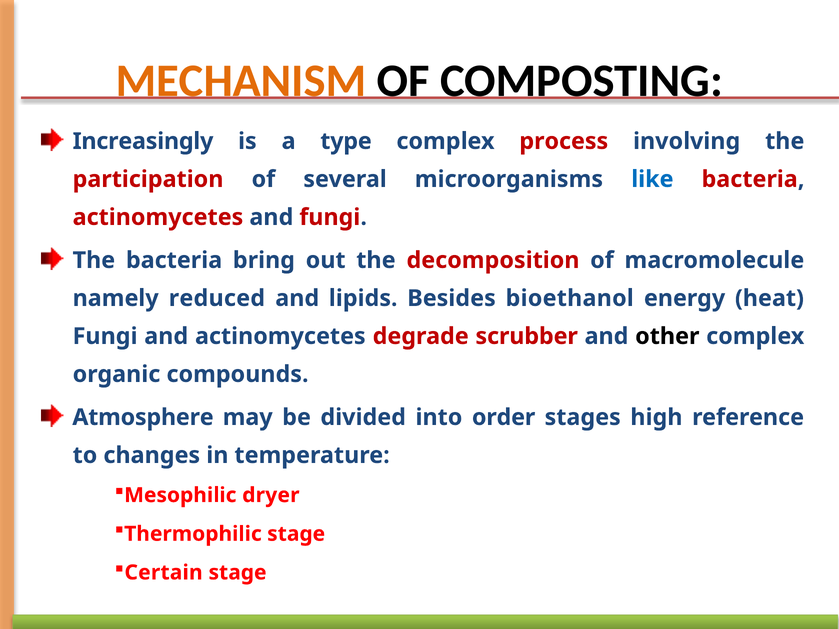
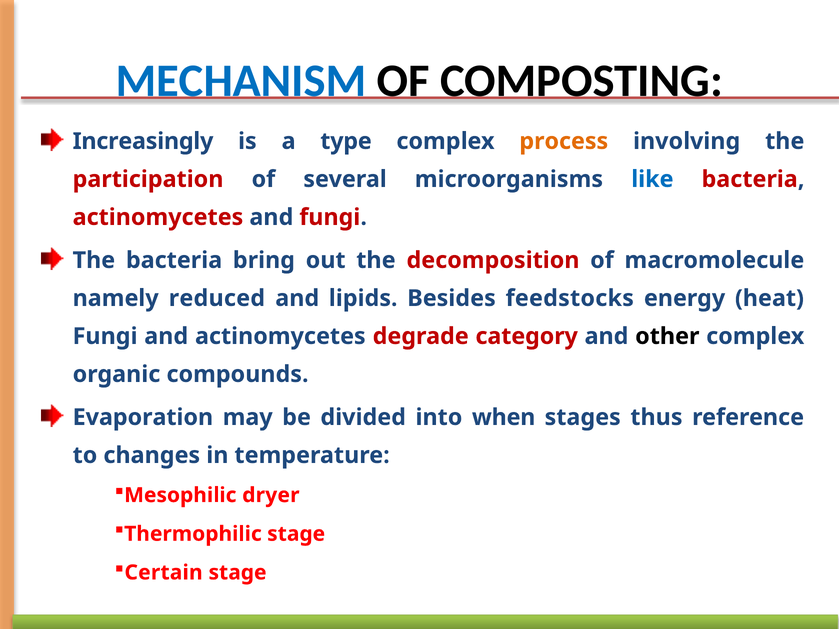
MECHANISM colour: orange -> blue
process colour: red -> orange
bioethanol: bioethanol -> feedstocks
scrubber: scrubber -> category
Atmosphere: Atmosphere -> Evaporation
order: order -> when
high: high -> thus
